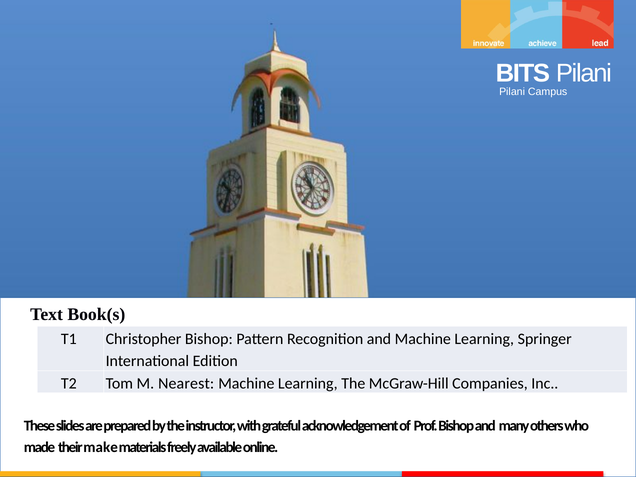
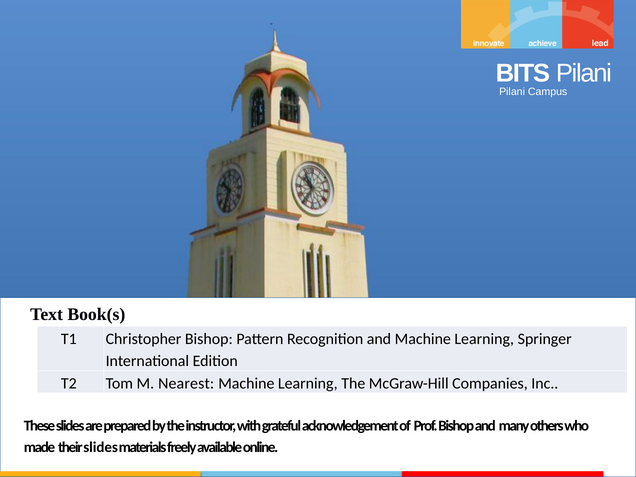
their make: make -> slides
